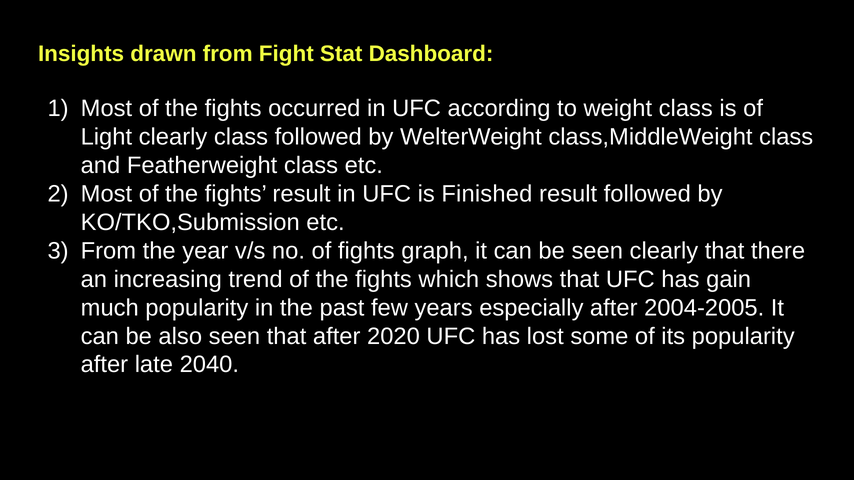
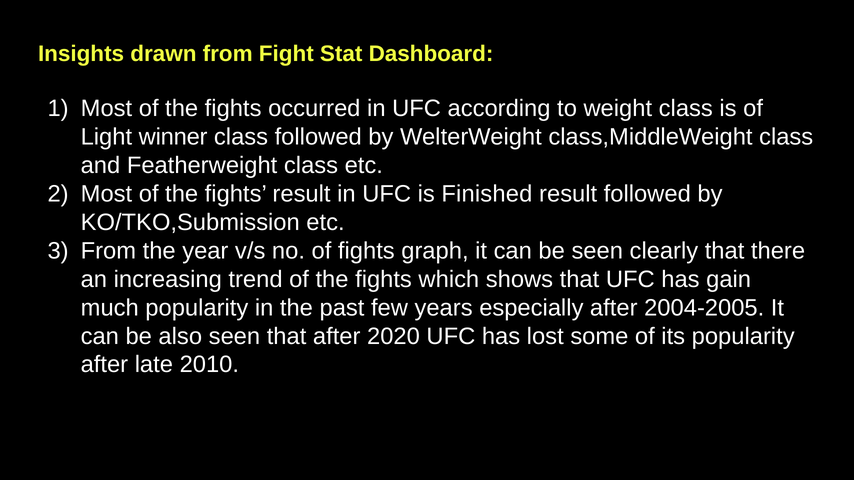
Light clearly: clearly -> winner
2040: 2040 -> 2010
